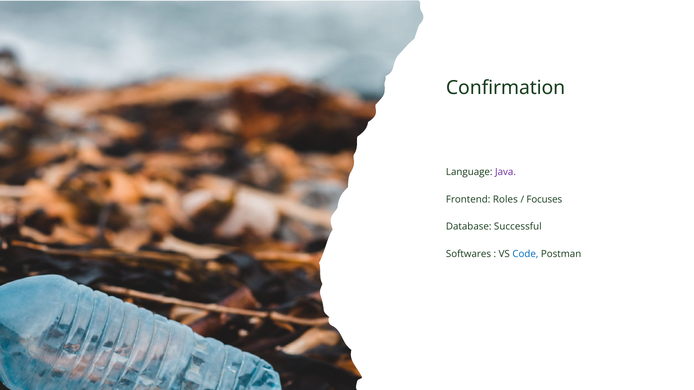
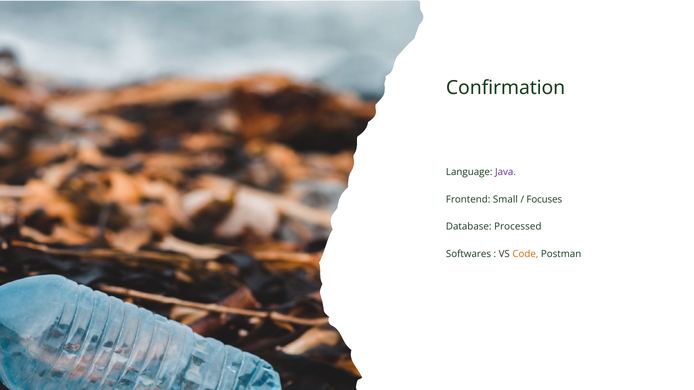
Roles: Roles -> Small
Successful: Successful -> Processed
Code colour: blue -> orange
